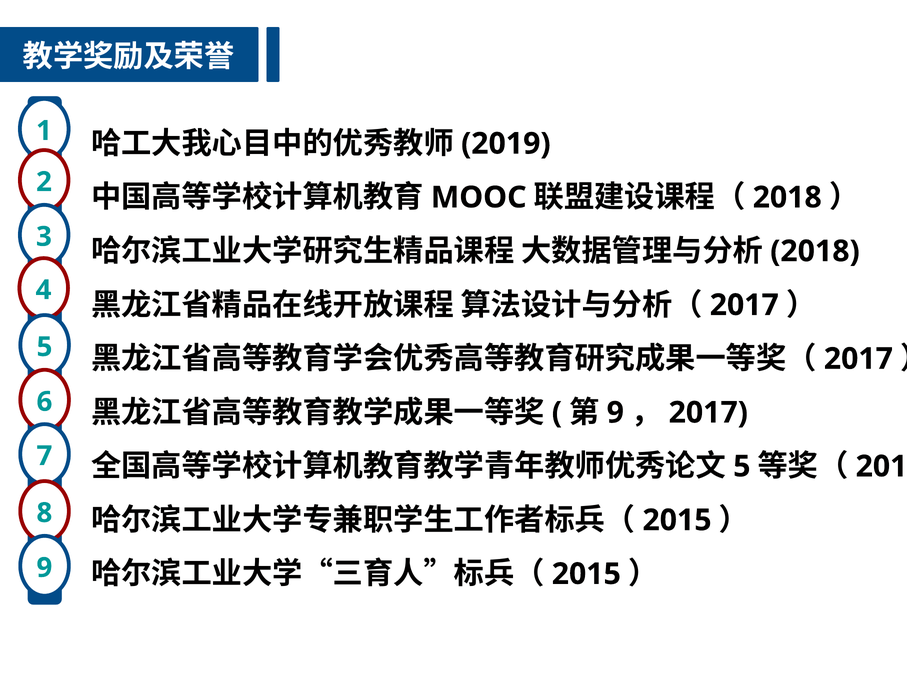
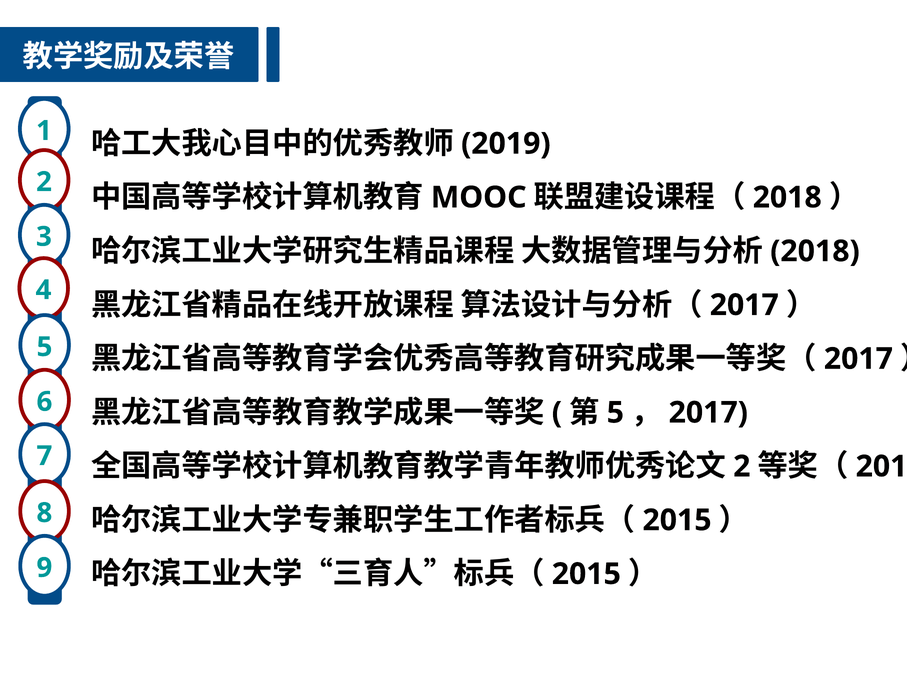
9 at (615, 413): 9 -> 5
5 at (742, 467): 5 -> 2
